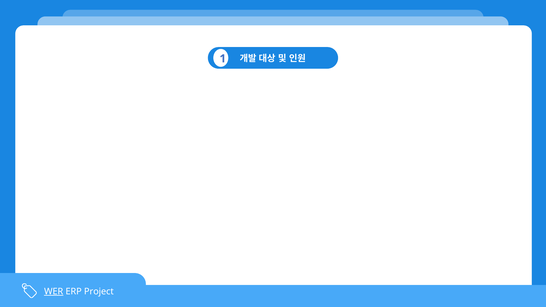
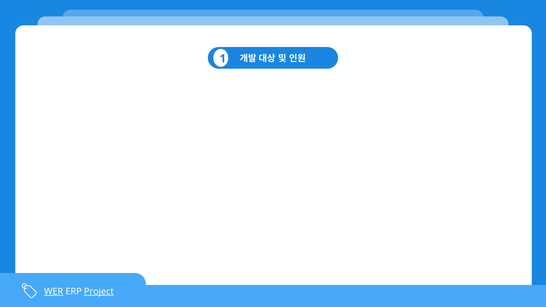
Project underline: none -> present
